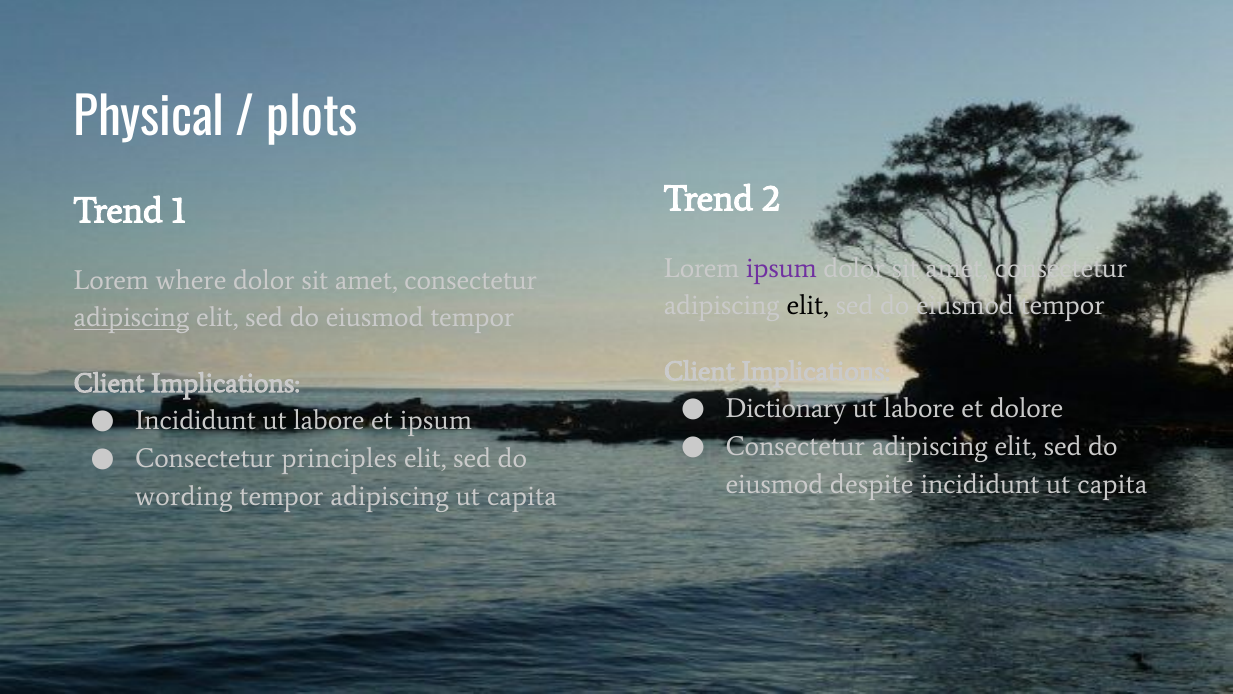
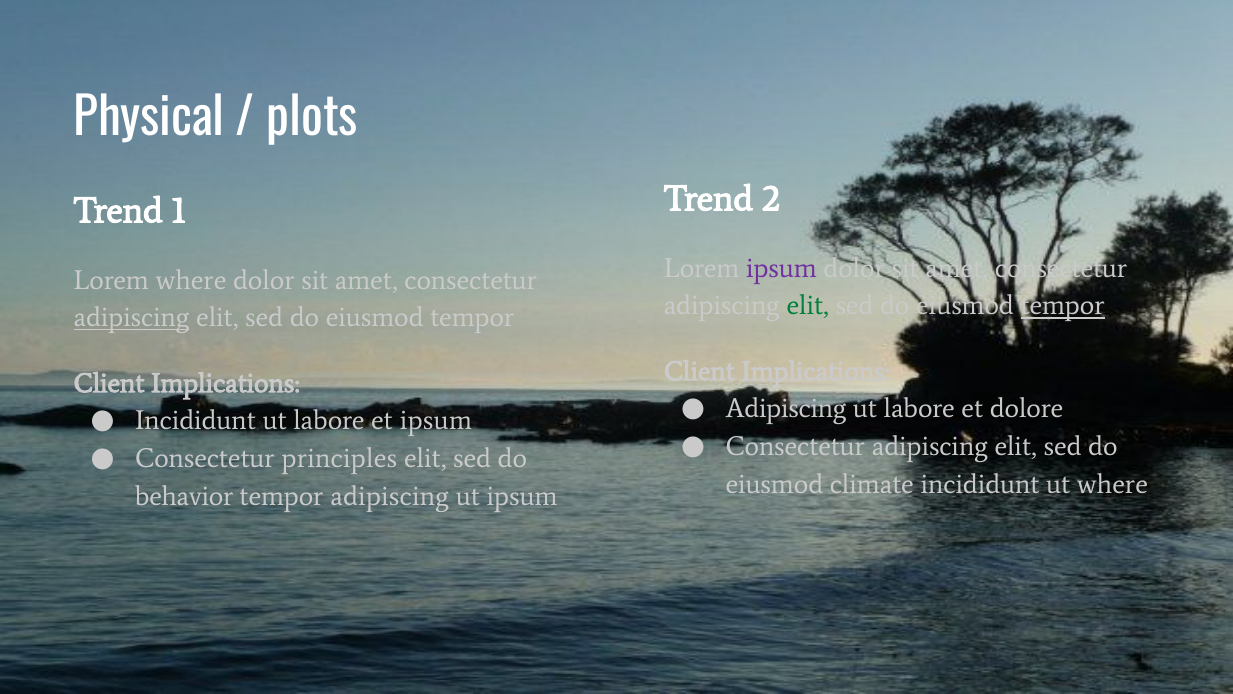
elit at (808, 306) colour: black -> green
tempor at (1063, 306) underline: none -> present
Dictionary at (786, 409): Dictionary -> Adipiscing
despite: despite -> climate
incididunt ut capita: capita -> where
wording: wording -> behavior
capita at (522, 496): capita -> ipsum
